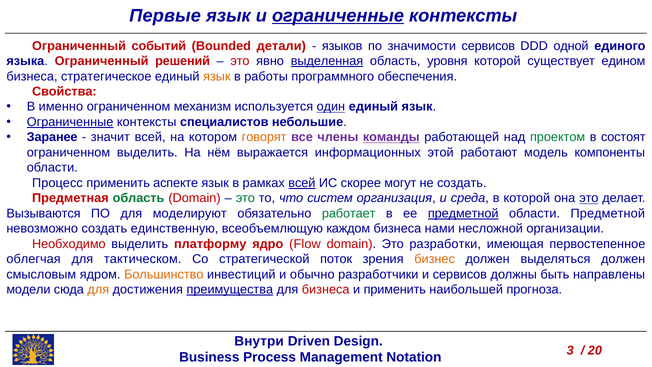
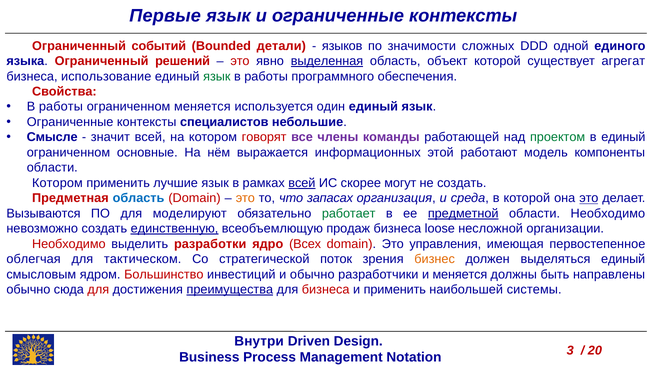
ограниченные at (338, 16) underline: present -> none
значимости сервисов: сервисов -> сложных
уровня: уровня -> объект
едином: едином -> агрегат
стратегическое: стратегическое -> использование
язык at (217, 76) colour: orange -> green
именно at (61, 107): именно -> работы
ограниченном механизм: механизм -> меняется
один underline: present -> none
Ограниченные at (70, 122) underline: present -> none
Заранее: Заранее -> Смысле
говорят colour: orange -> red
команды underline: present -> none
в состоят: состоят -> единый
ограниченном выделить: выделить -> основные
Процесс at (57, 183): Процесс -> Котором
аспекте: аспекте -> лучшие
область at (139, 198) colour: green -> blue
это at (245, 198) colour: green -> orange
систем: систем -> запасах
области Предметной: Предметной -> Необходимо
единственную underline: none -> present
каждом: каждом -> продаж
нами: нами -> loose
платформу: платформу -> разработки
Flow: Flow -> Всех
разработки: разработки -> управления
выделяться должен: должен -> единый
Большинство colour: orange -> red
и сервисов: сервисов -> меняется
модели at (28, 289): модели -> обычно
для at (98, 289) colour: orange -> red
прогноза: прогноза -> системы
